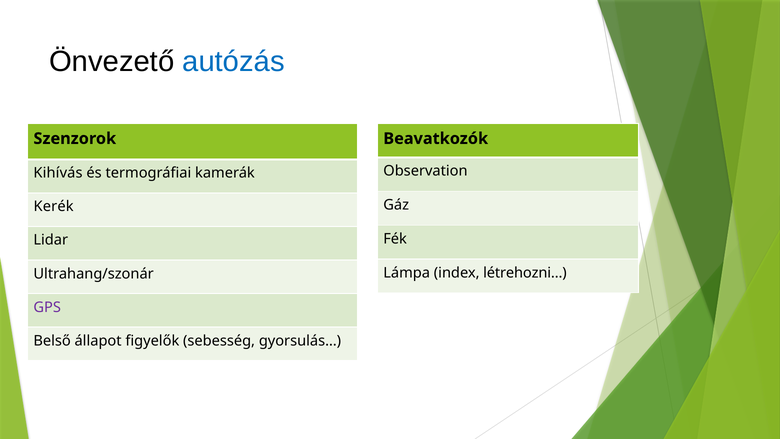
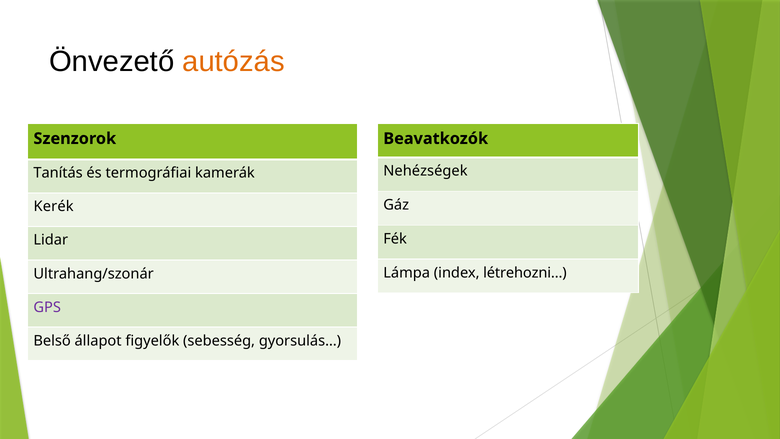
autózás colour: blue -> orange
Observation: Observation -> Nehézségek
Kihívás: Kihívás -> Tanítás
